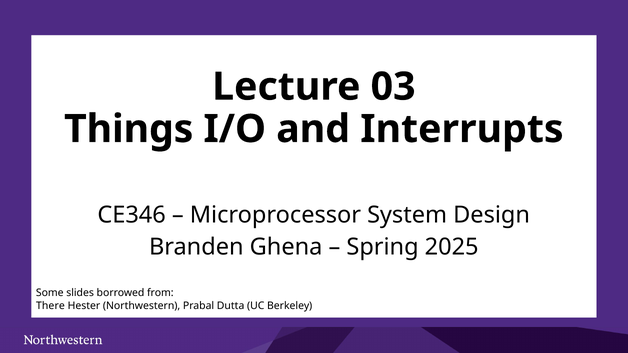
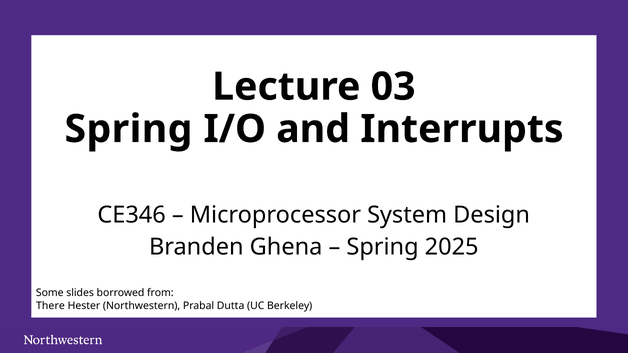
Things at (129, 129): Things -> Spring
